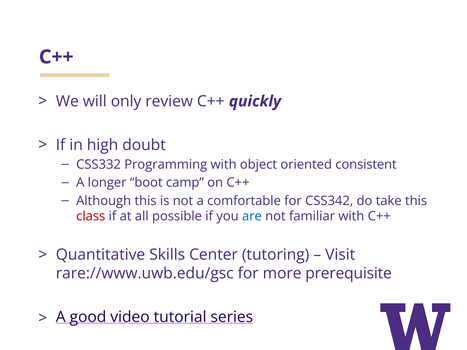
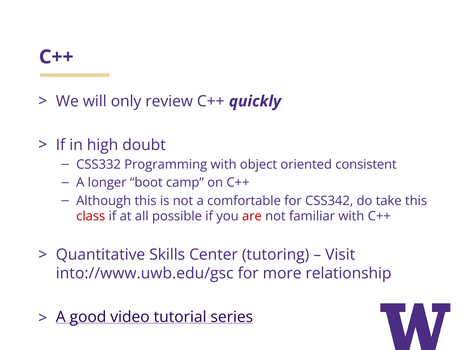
are colour: blue -> red
rare://www.uwb.edu/gsc: rare://www.uwb.edu/gsc -> into://www.uwb.edu/gsc
prerequisite: prerequisite -> relationship
